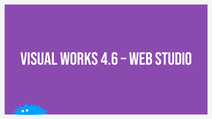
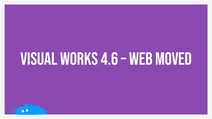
STUDIO: STUDIO -> MOVED
